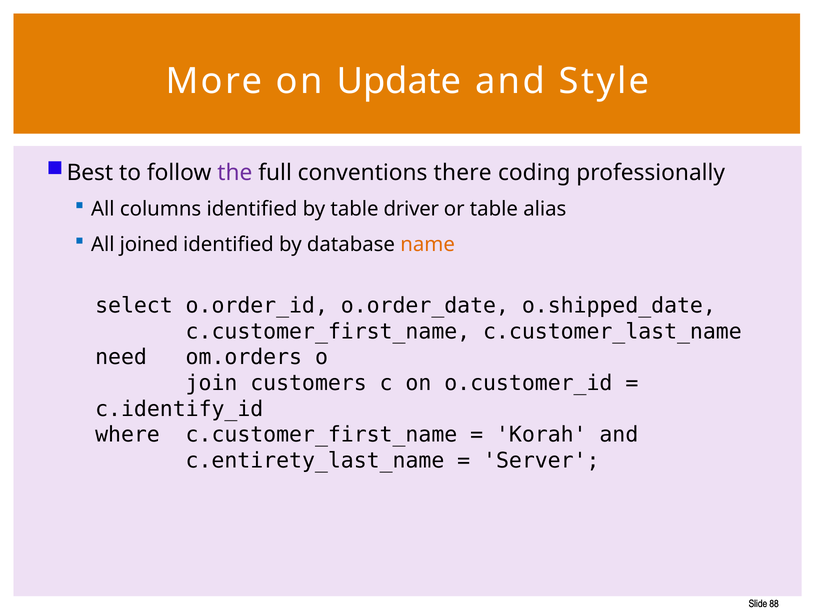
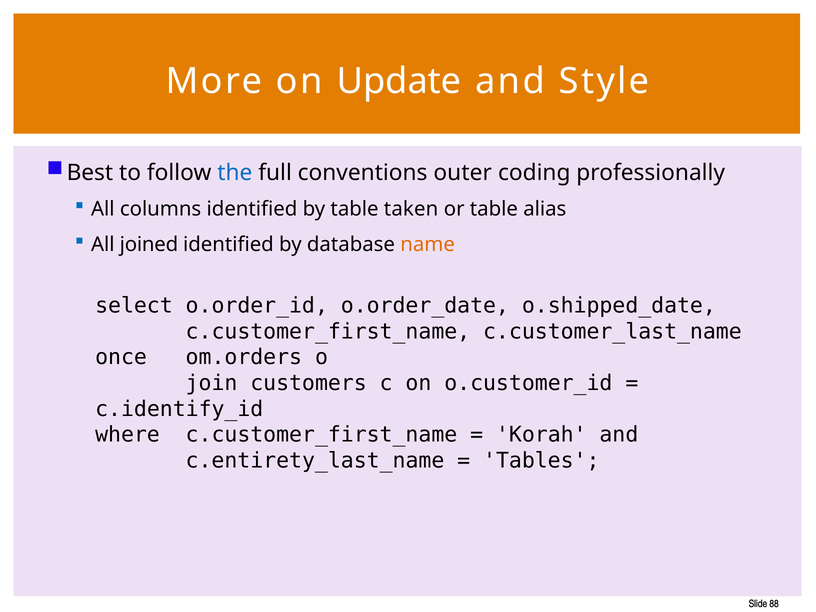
the colour: purple -> blue
there: there -> outer
driver: driver -> taken
need: need -> once
Server: Server -> Tables
